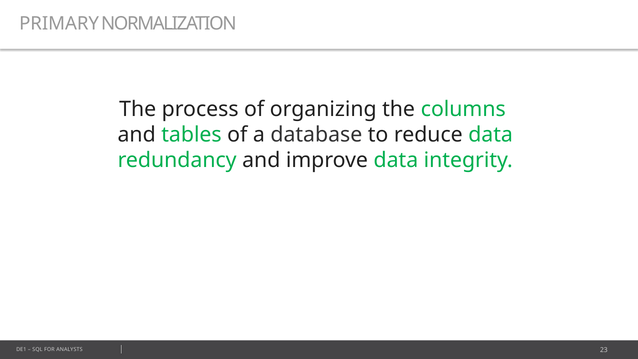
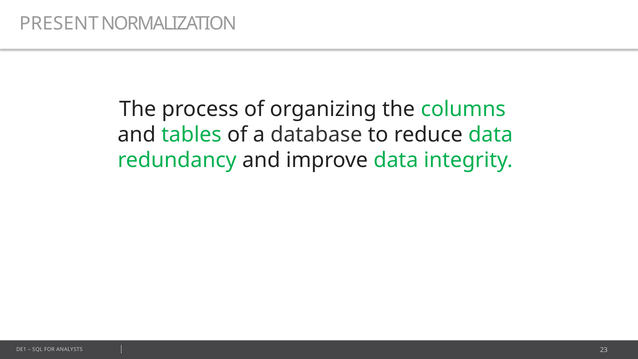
PRIMARY: PRIMARY -> PRESENT
